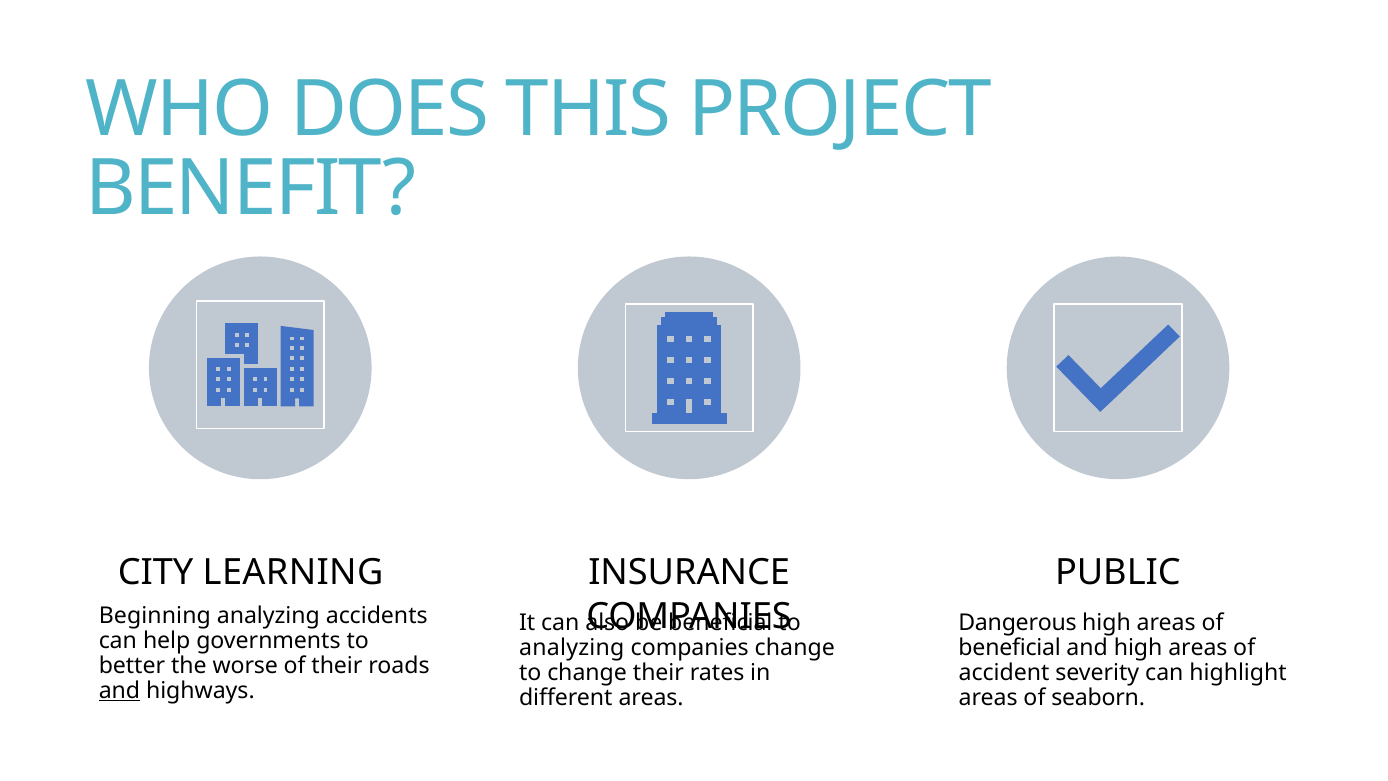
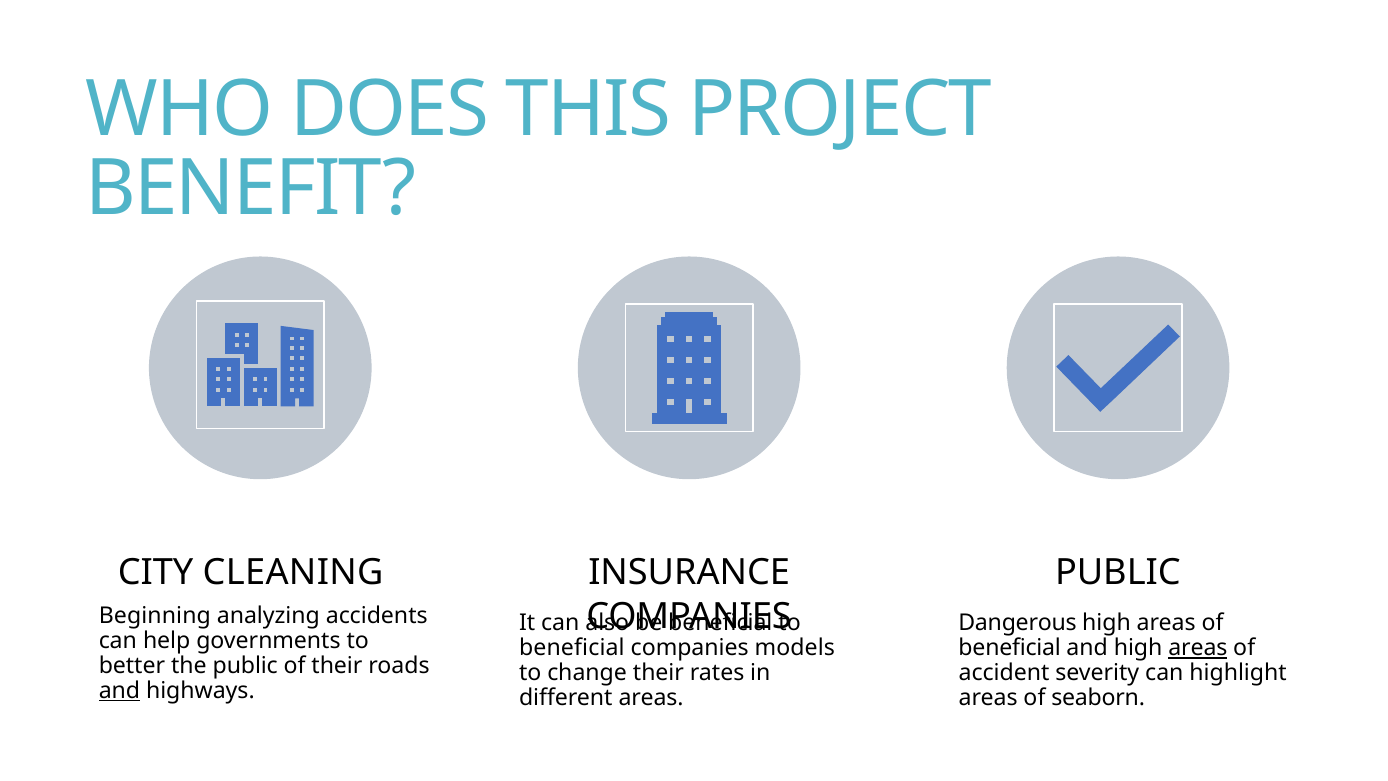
LEARNING: LEARNING -> CLEANING
analyzing at (572, 648): analyzing -> beneficial
companies change: change -> models
areas at (1198, 648) underline: none -> present
the worse: worse -> public
